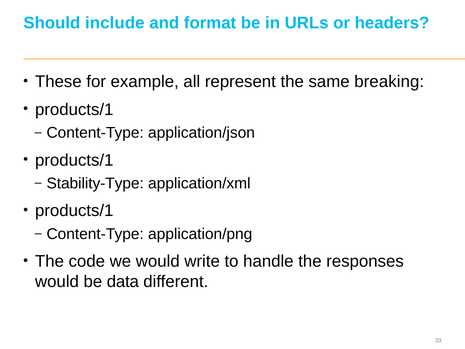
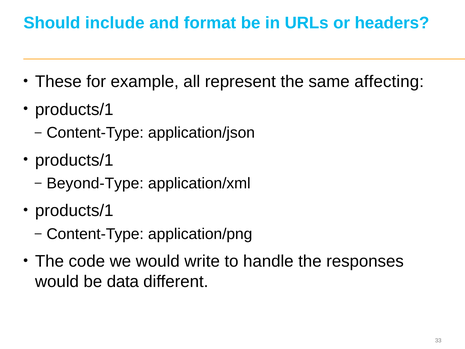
breaking: breaking -> affecting
Stability-Type: Stability-Type -> Beyond-Type
